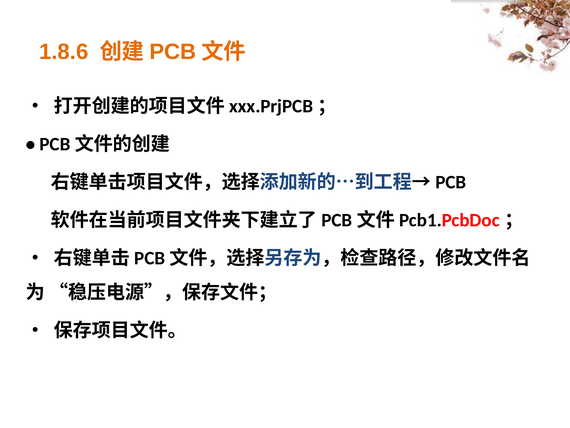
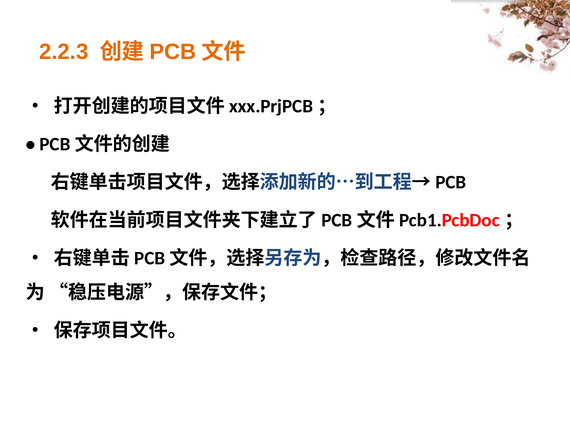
1.8.6: 1.8.6 -> 2.2.3
